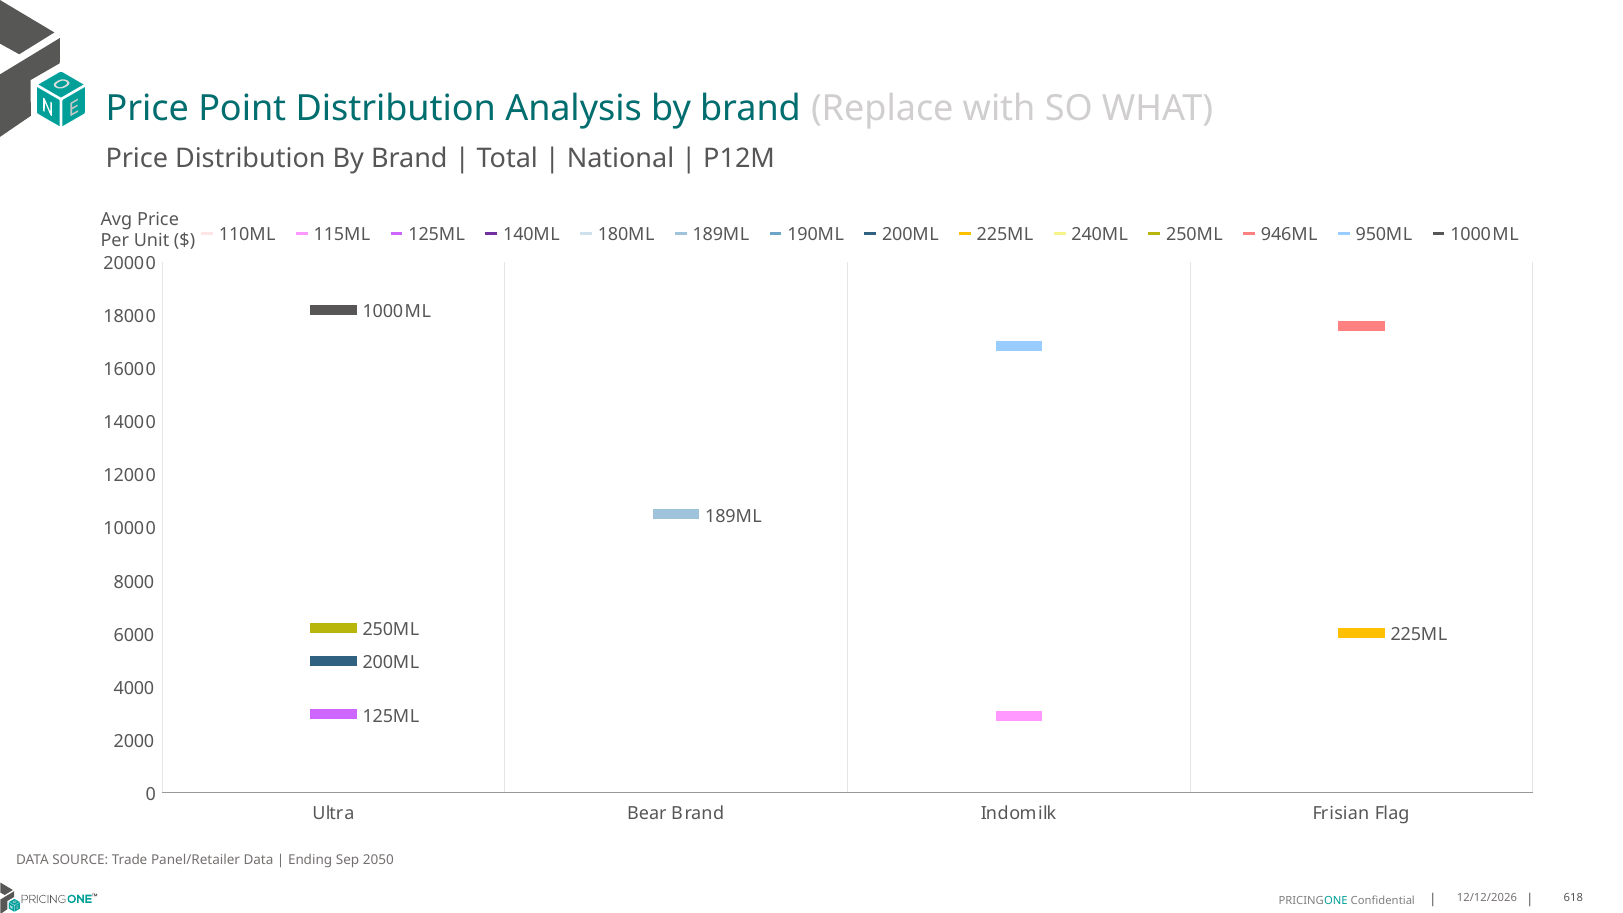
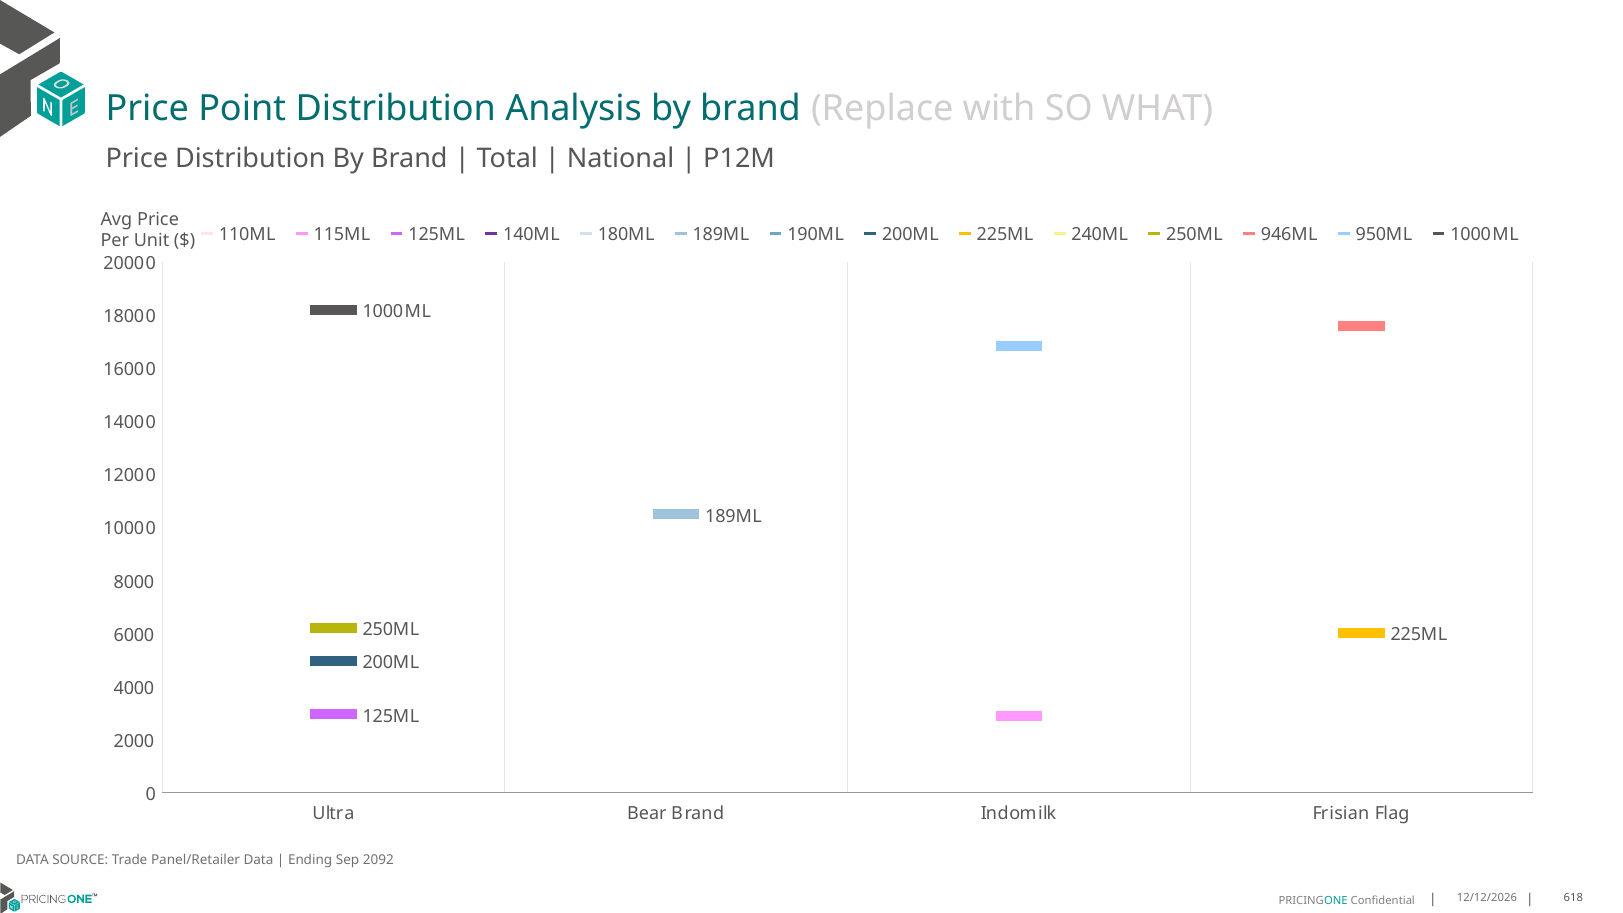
2050: 2050 -> 2092
